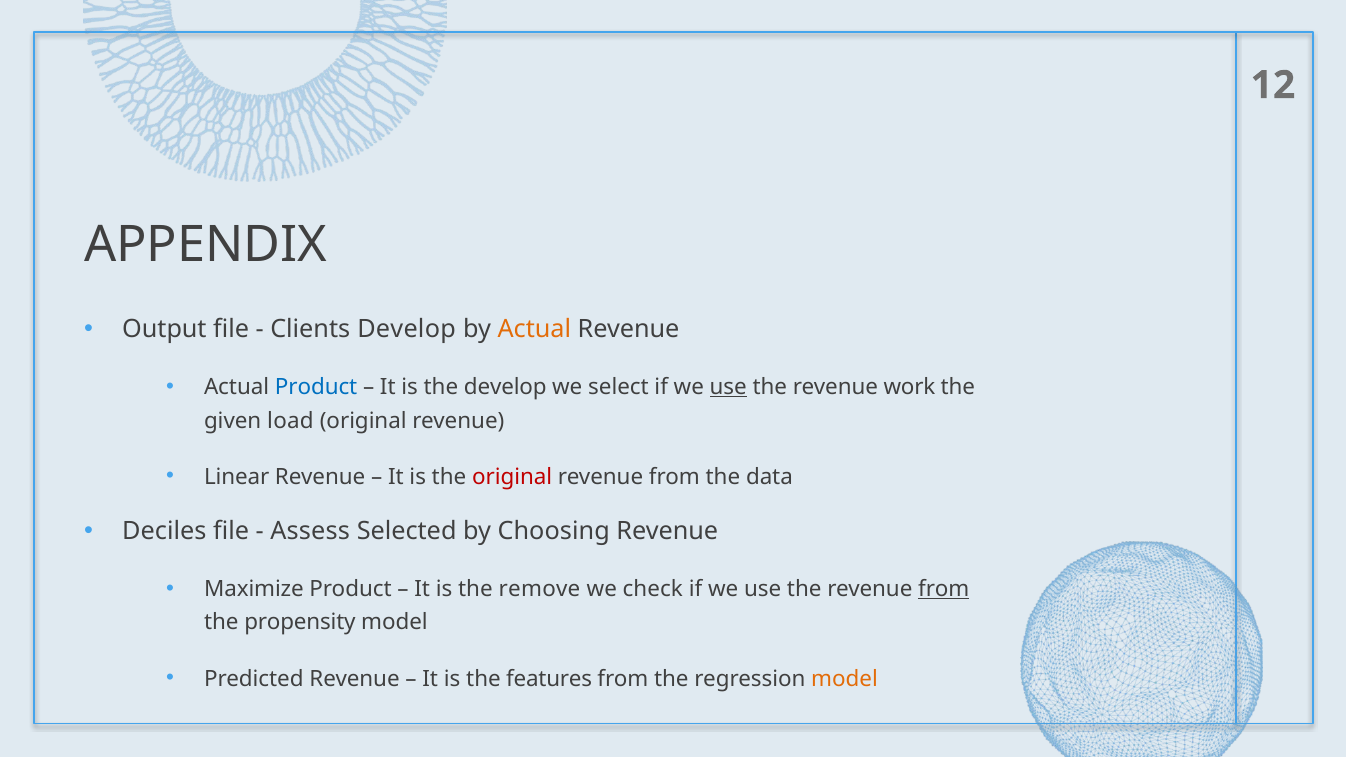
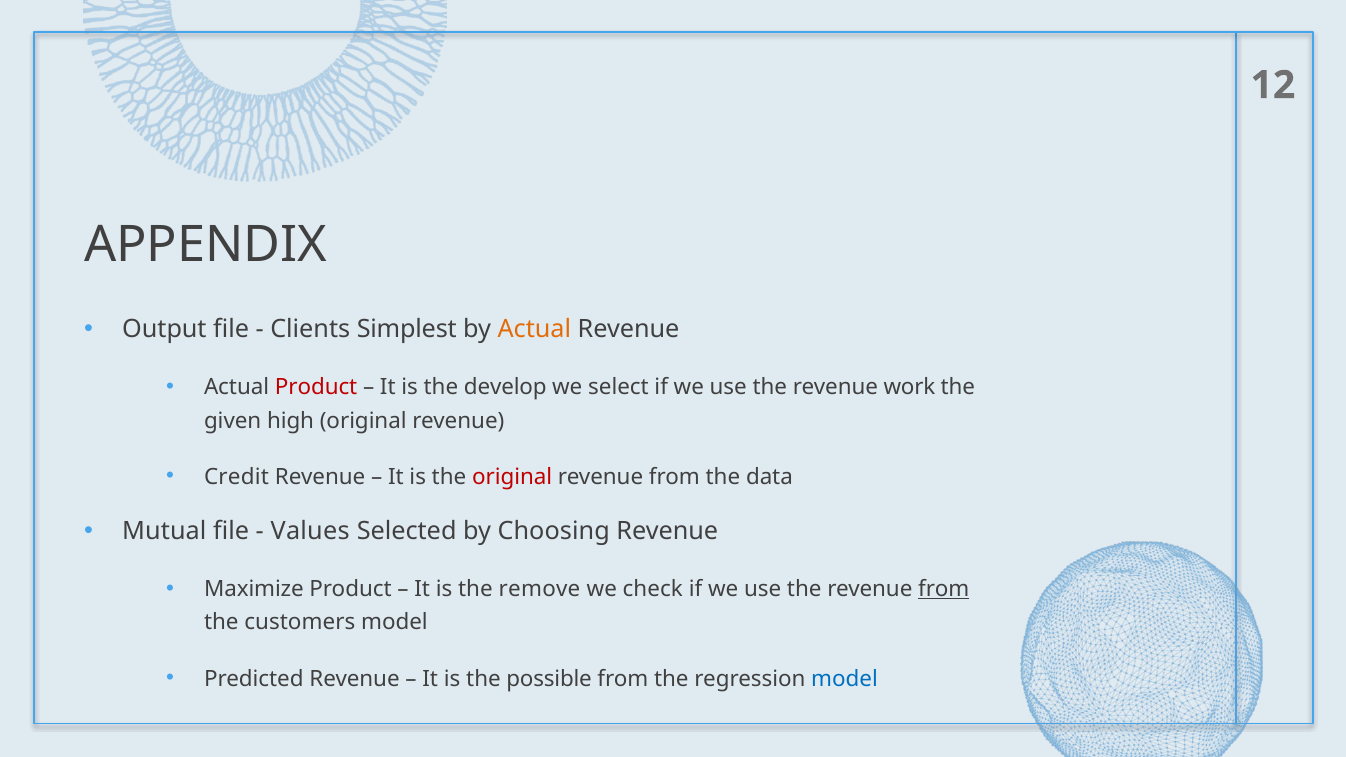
Clients Develop: Develop -> Simplest
Product at (316, 387) colour: blue -> red
use at (728, 387) underline: present -> none
load: load -> high
Linear: Linear -> Credit
Deciles: Deciles -> Mutual
Assess: Assess -> Values
propensity: propensity -> customers
features: features -> possible
model at (845, 679) colour: orange -> blue
